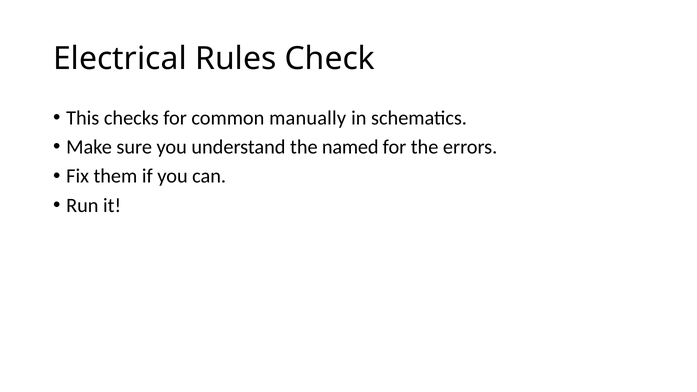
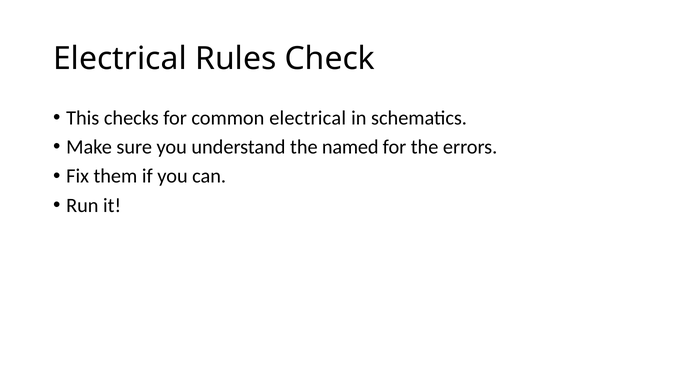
common manually: manually -> electrical
